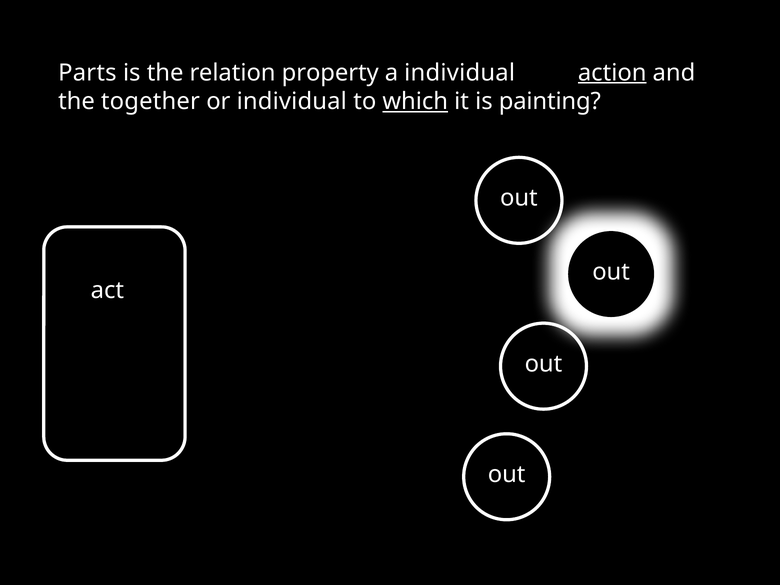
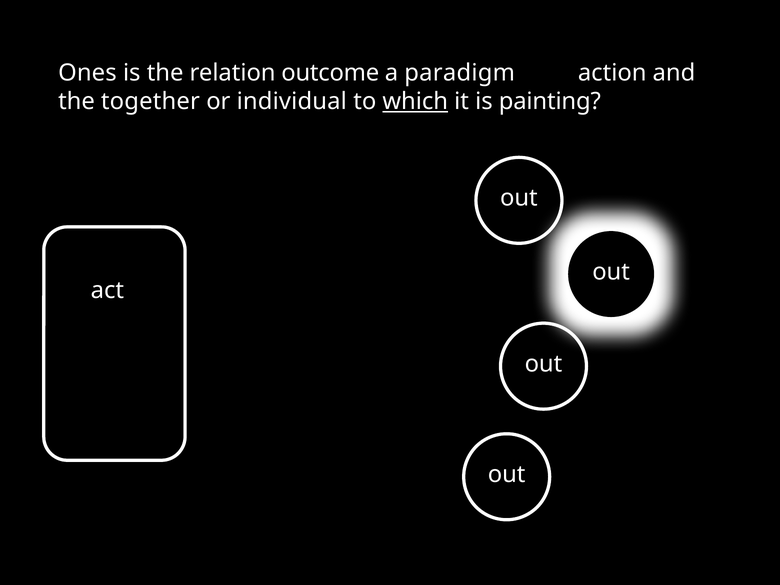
Parts: Parts -> Ones
property: property -> outcome
a individual: individual -> paradigm
action underline: present -> none
